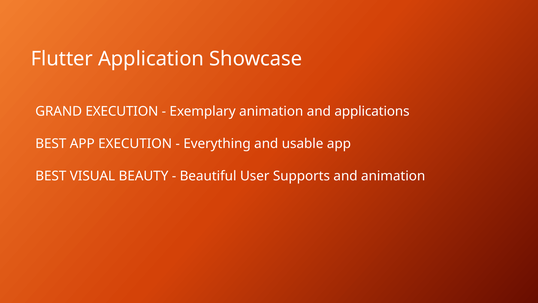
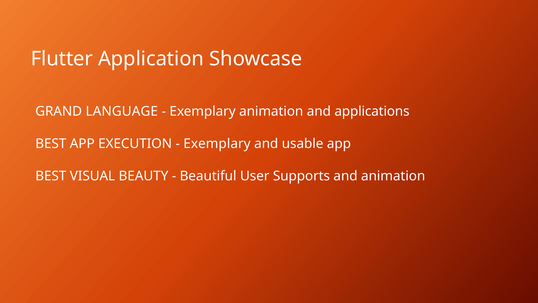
GRAND EXECUTION: EXECUTION -> LANGUAGE
Everything at (217, 143): Everything -> Exemplary
